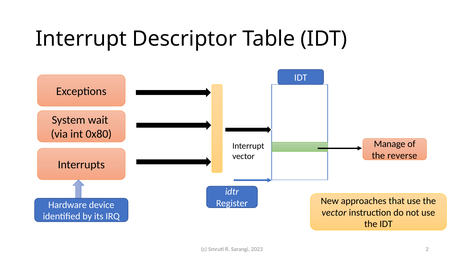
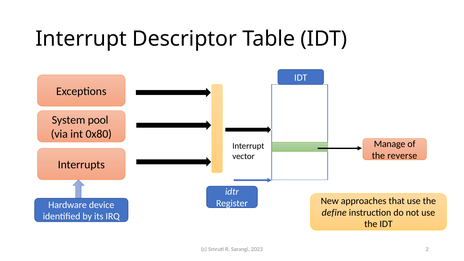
wait: wait -> pool
vector at (334, 213): vector -> define
